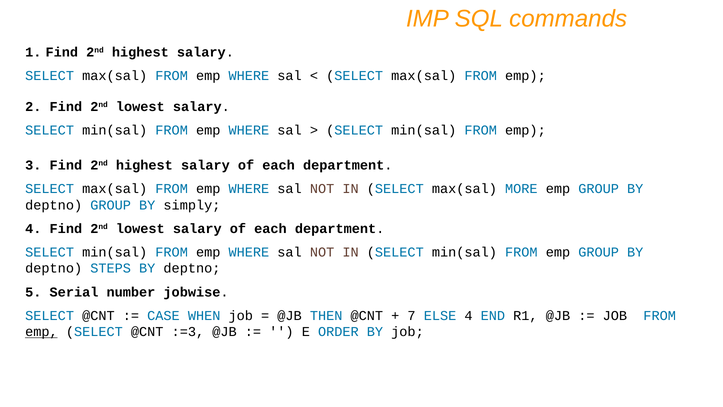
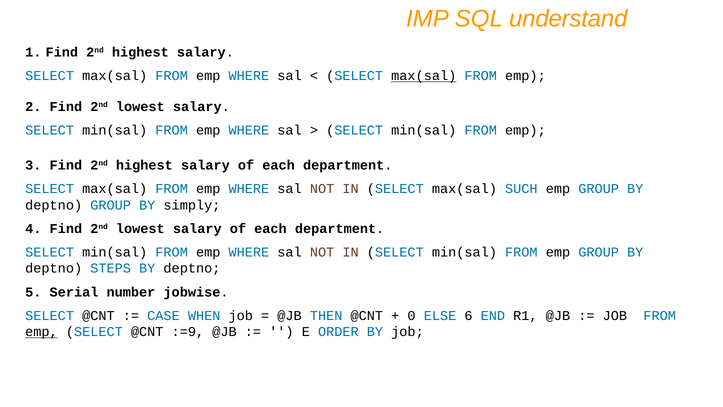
commands: commands -> understand
max(sal at (424, 76) underline: none -> present
MORE: MORE -> SUCH
7: 7 -> 0
ELSE 4: 4 -> 6
:=3: :=3 -> :=9
